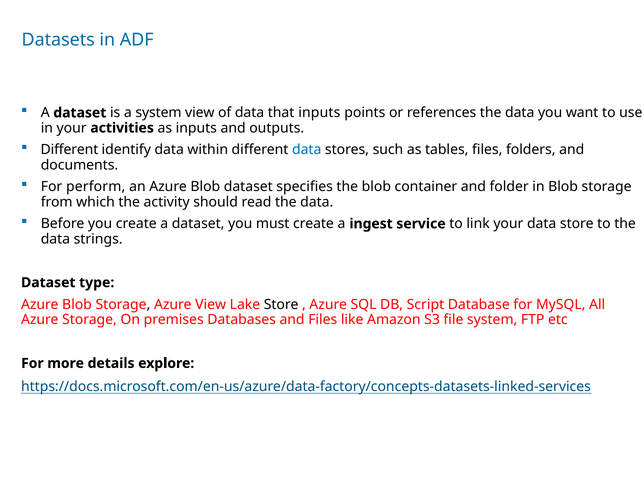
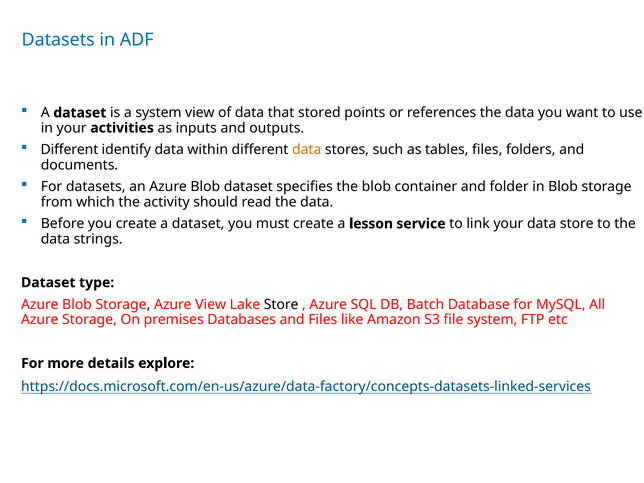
that inputs: inputs -> stored
data at (307, 150) colour: blue -> orange
For perform: perform -> datasets
ingest: ingest -> lesson
Script: Script -> Batch
